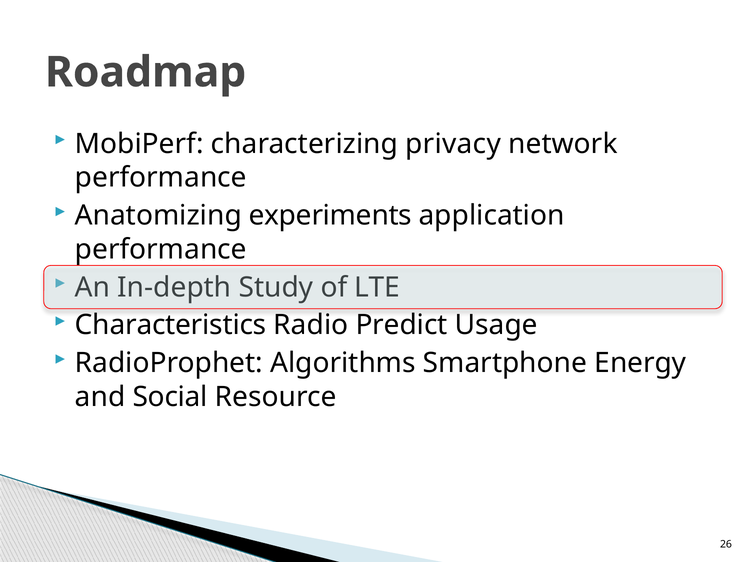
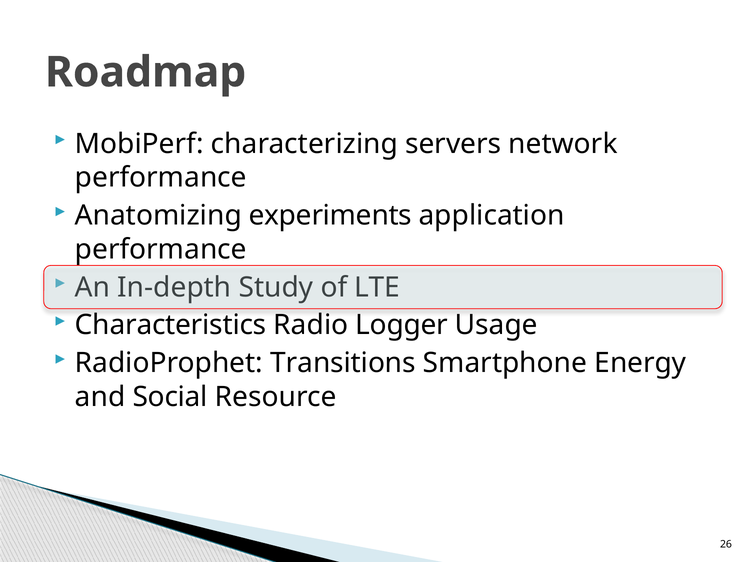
privacy: privacy -> servers
Predict: Predict -> Logger
Algorithms: Algorithms -> Transitions
